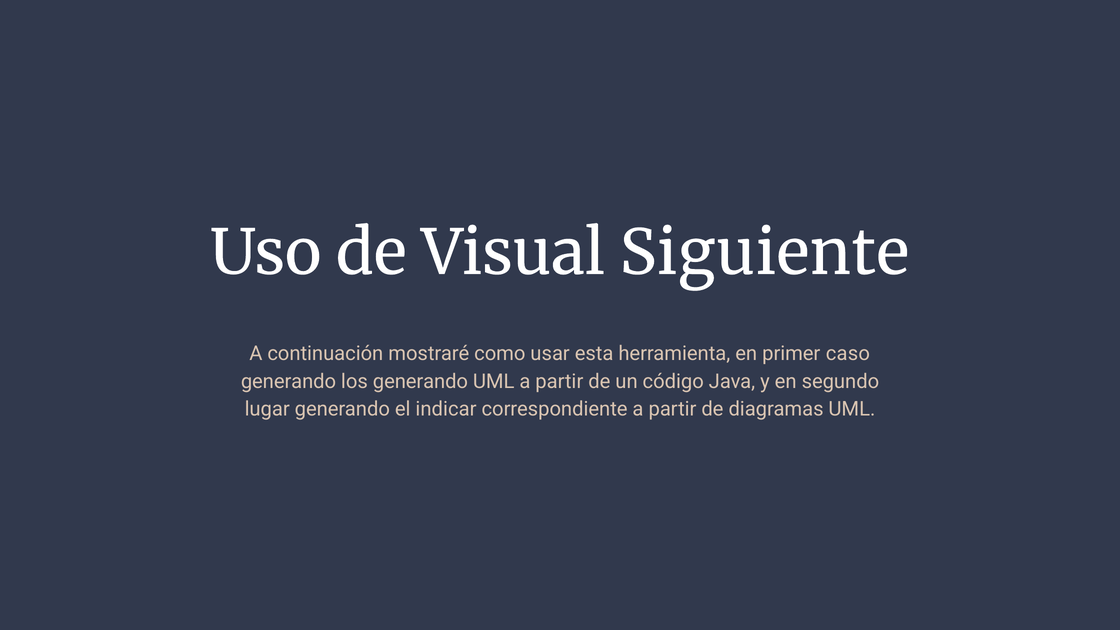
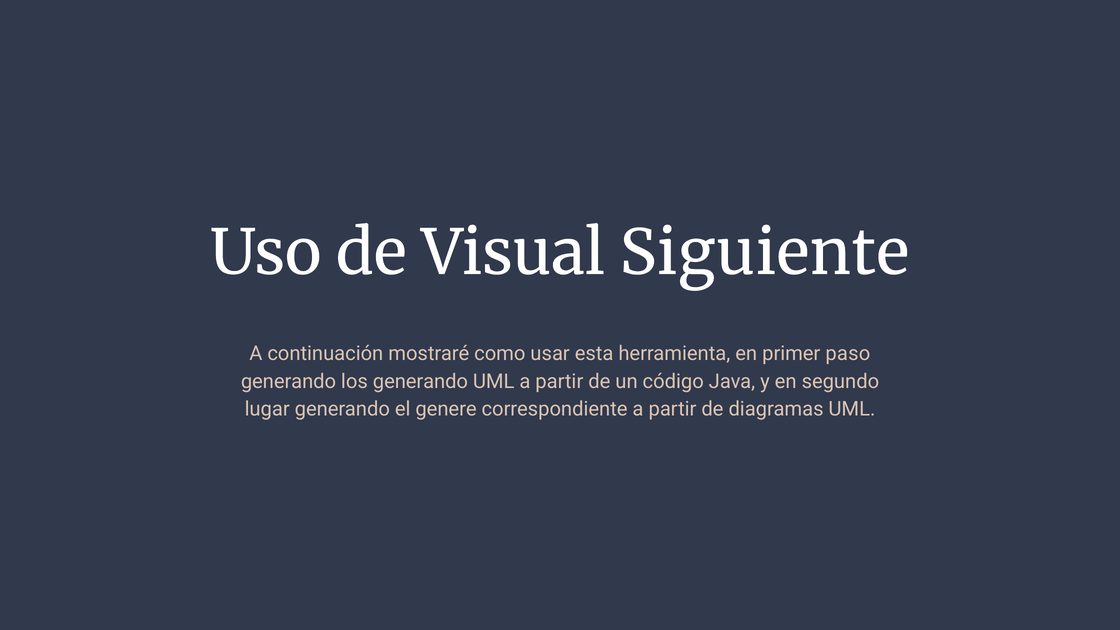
caso: caso -> paso
indicar: indicar -> genere
